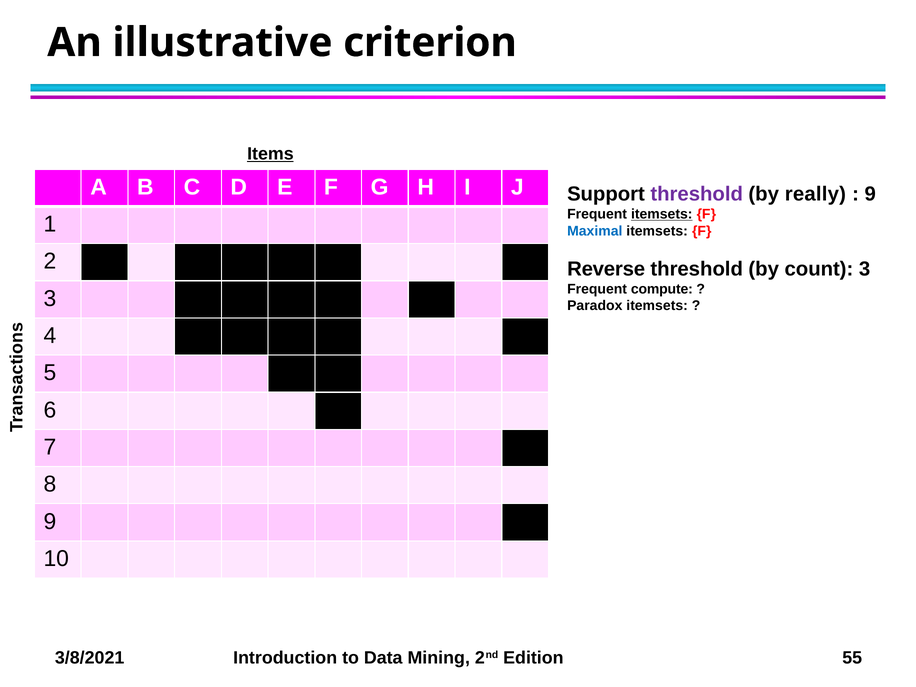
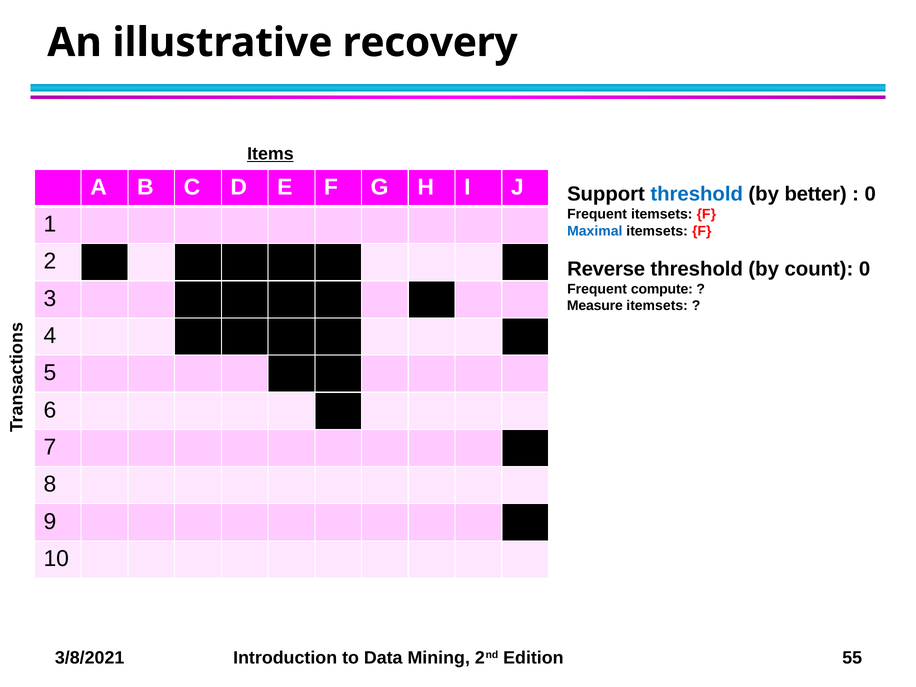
criterion: criterion -> recovery
threshold at (697, 194) colour: purple -> blue
really: really -> better
9 at (870, 194): 9 -> 0
itemsets at (662, 214) underline: present -> none
count 3: 3 -> 0
Paradox: Paradox -> Measure
